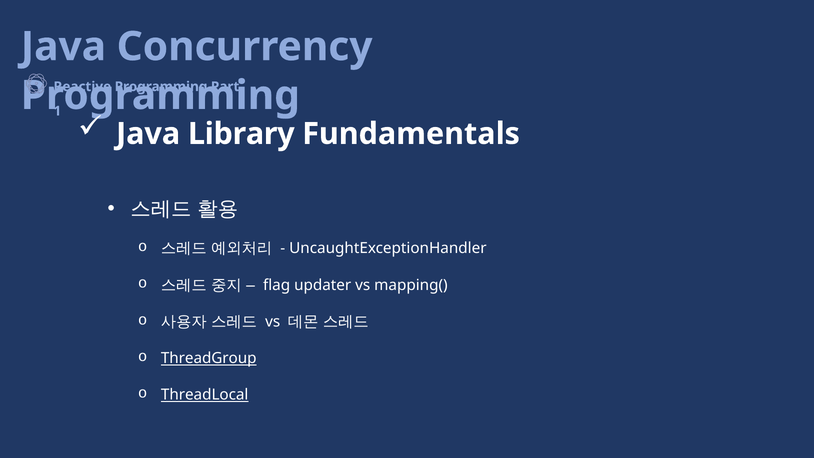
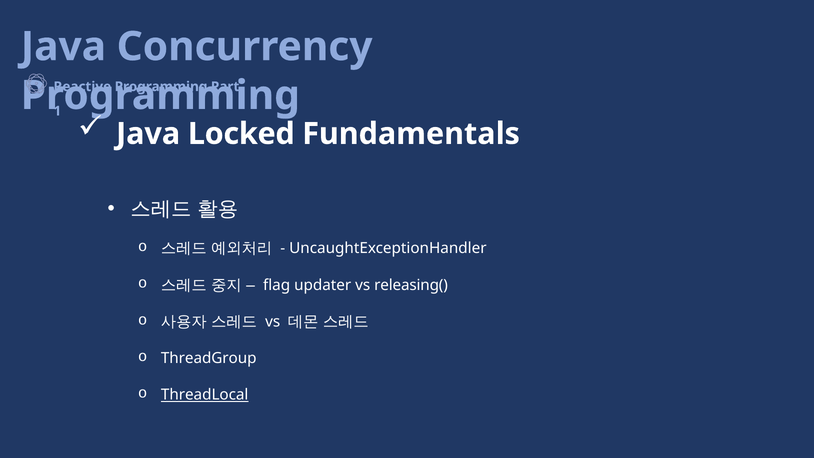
Library: Library -> Locked
mapping(: mapping( -> releasing(
ThreadGroup underline: present -> none
